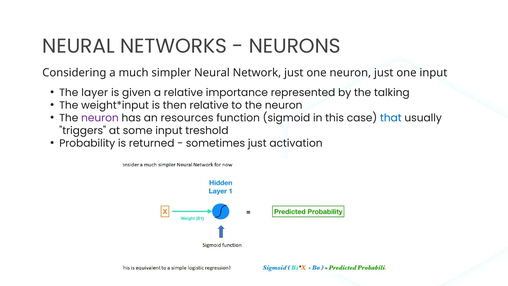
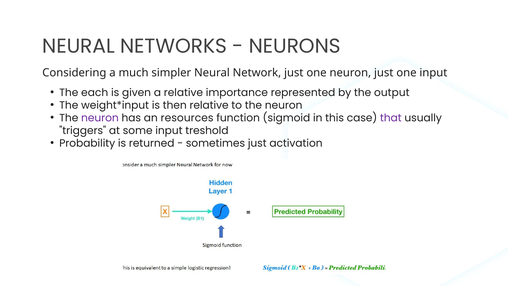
layer: layer -> each
talking: talking -> output
that colour: blue -> purple
